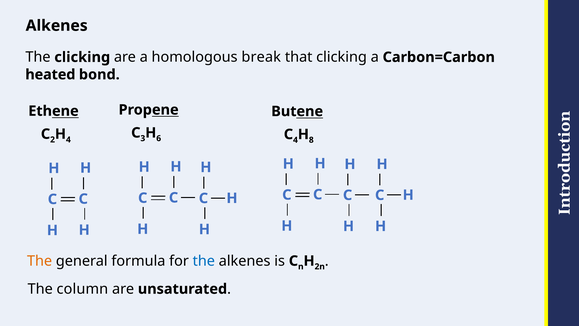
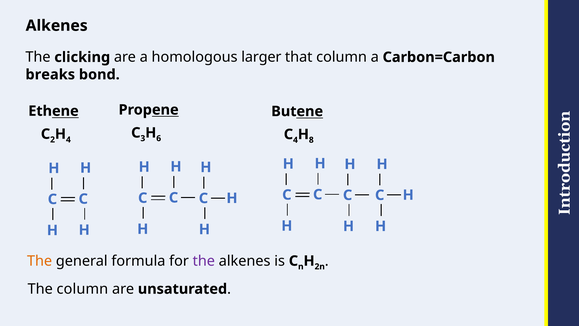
break: break -> larger
that clicking: clicking -> column
heated: heated -> breaks
the at (204, 261) colour: blue -> purple
